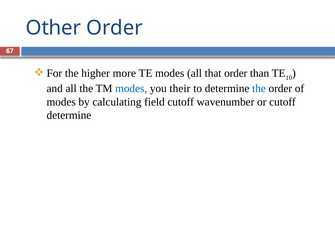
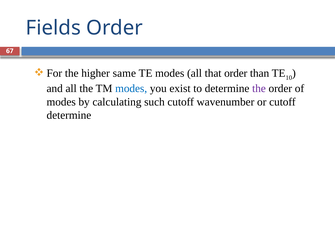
Other: Other -> Fields
more: more -> same
their: their -> exist
the at (259, 89) colour: blue -> purple
field: field -> such
